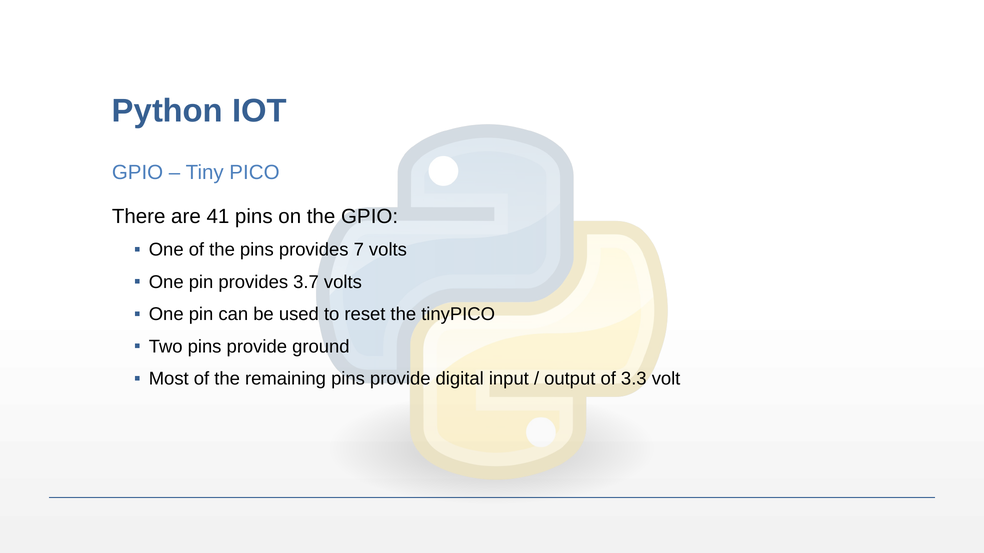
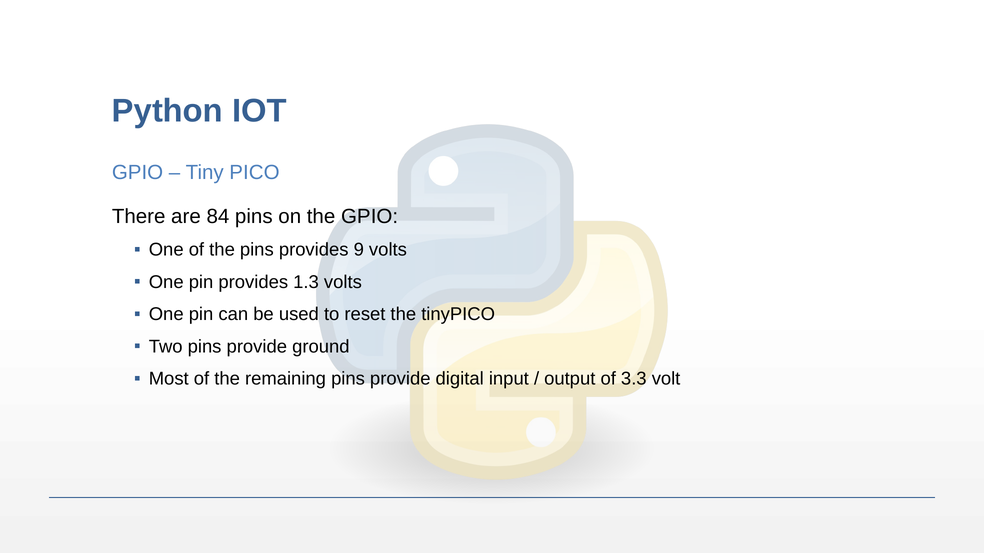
41: 41 -> 84
7: 7 -> 9
3.7: 3.7 -> 1.3
